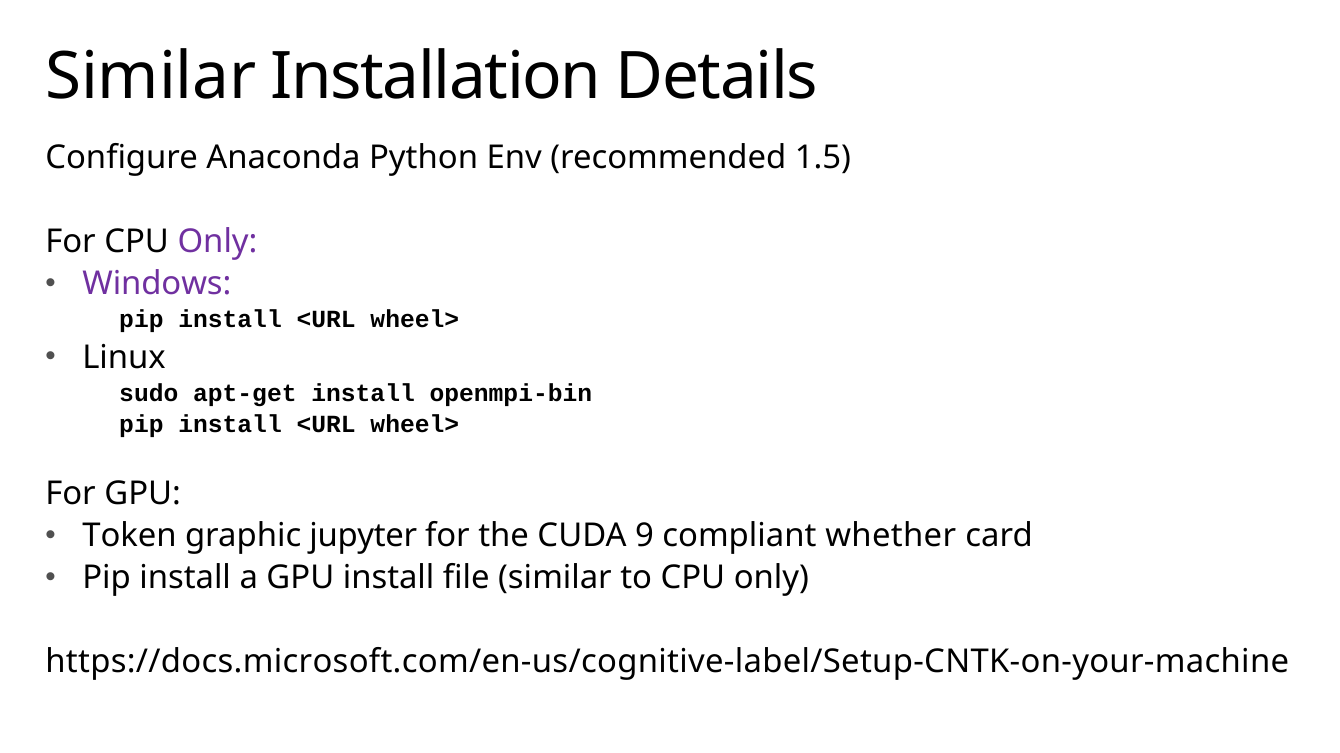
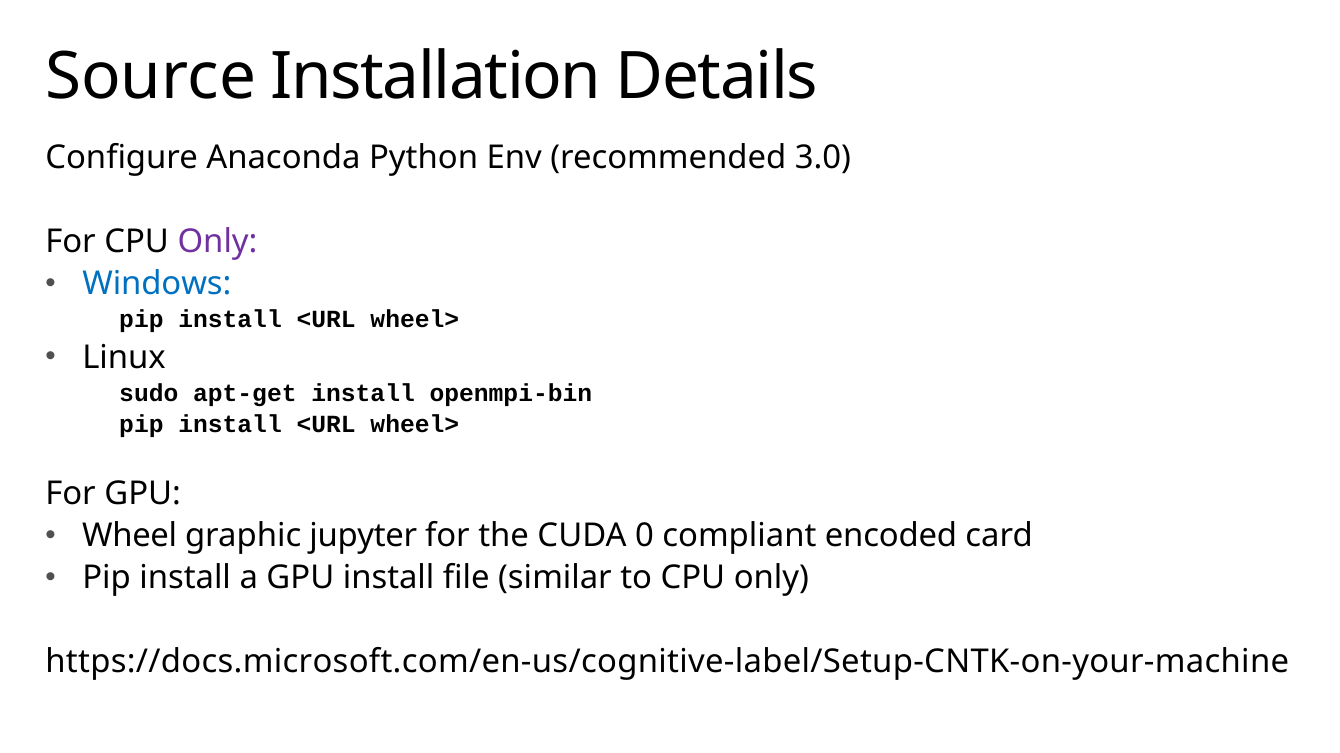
Similar at (151, 77): Similar -> Source
1.5: 1.5 -> 3.0
Windows colour: purple -> blue
Token: Token -> Wheel
9: 9 -> 0
whether: whether -> encoded
